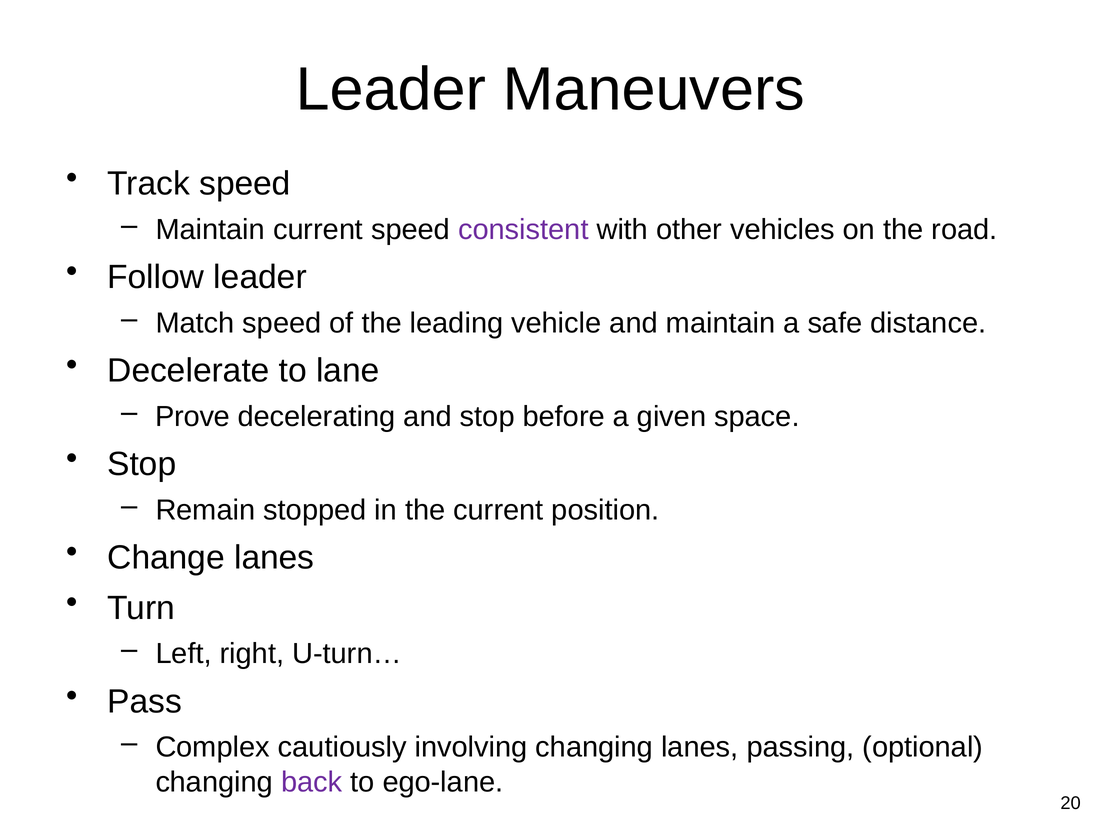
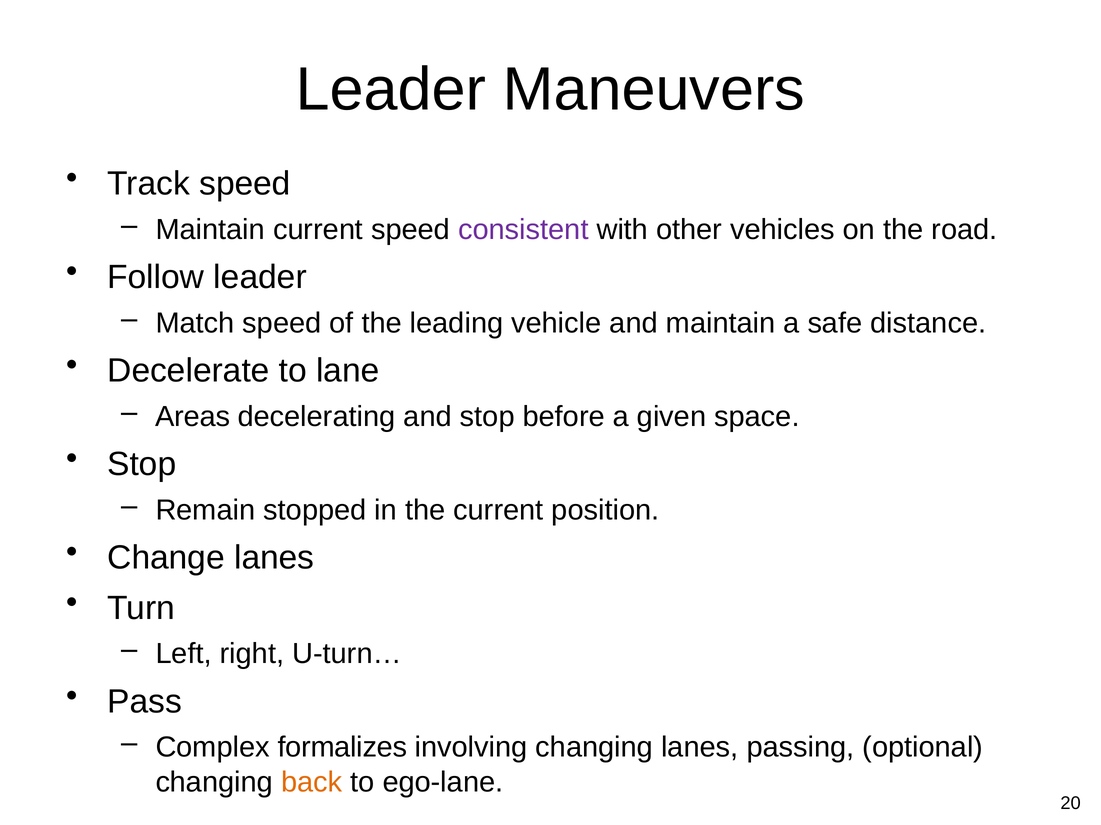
Prove: Prove -> Areas
cautiously: cautiously -> formalizes
back colour: purple -> orange
